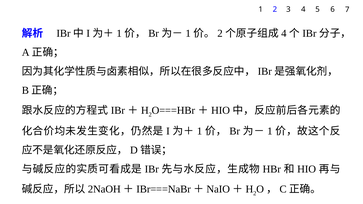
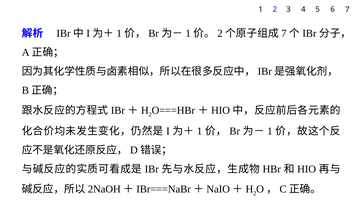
4 at (284, 33): 4 -> 7
